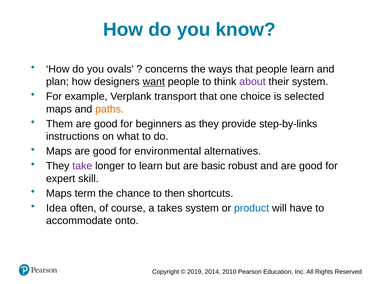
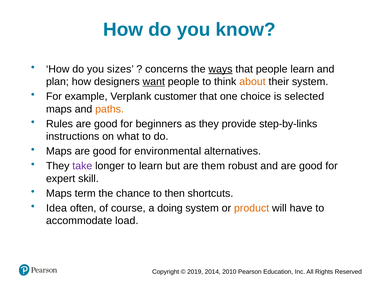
ovals: ovals -> sizes
ways underline: none -> present
about colour: purple -> orange
transport: transport -> customer
Them: Them -> Rules
basic: basic -> them
takes: takes -> doing
product colour: blue -> orange
onto: onto -> load
